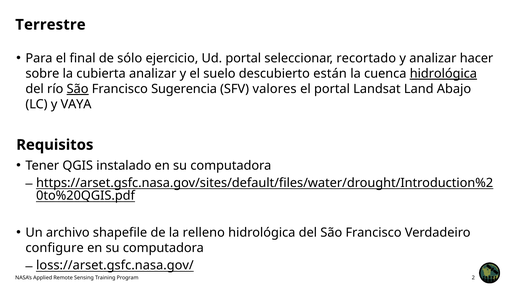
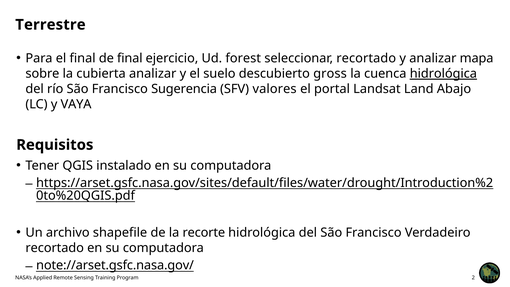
de sólo: sólo -> final
Ud portal: portal -> forest
hacer: hacer -> mapa
están: están -> gross
São at (78, 89) underline: present -> none
relleno: relleno -> recorte
configure at (55, 248): configure -> recortado
loss://arset.gsfc.nasa.gov/: loss://arset.gsfc.nasa.gov/ -> note://arset.gsfc.nasa.gov/
